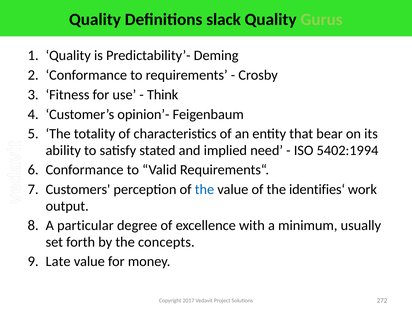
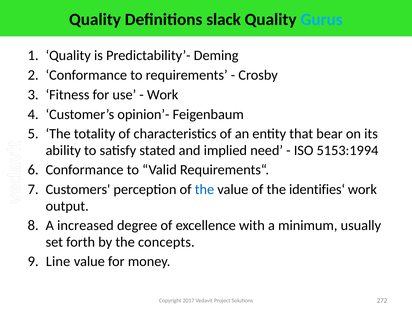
Gurus colour: light green -> light blue
Think at (163, 95): Think -> Work
5402:1994: 5402:1994 -> 5153:1994
particular: particular -> increased
Late: Late -> Line
